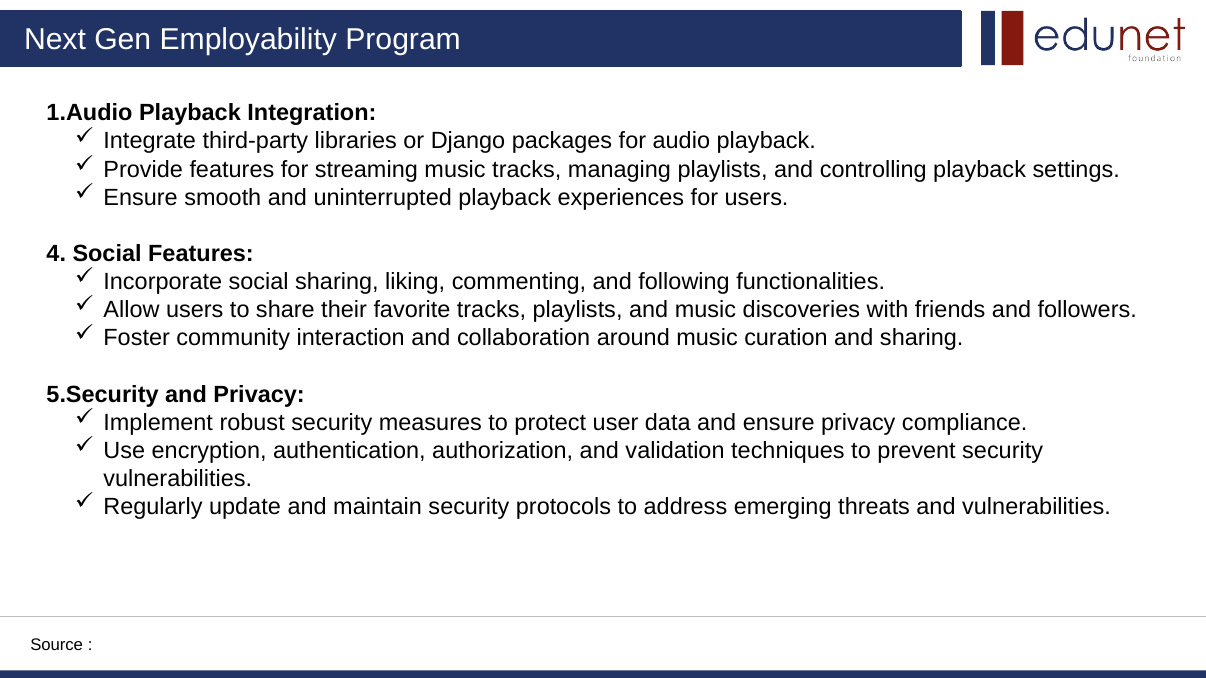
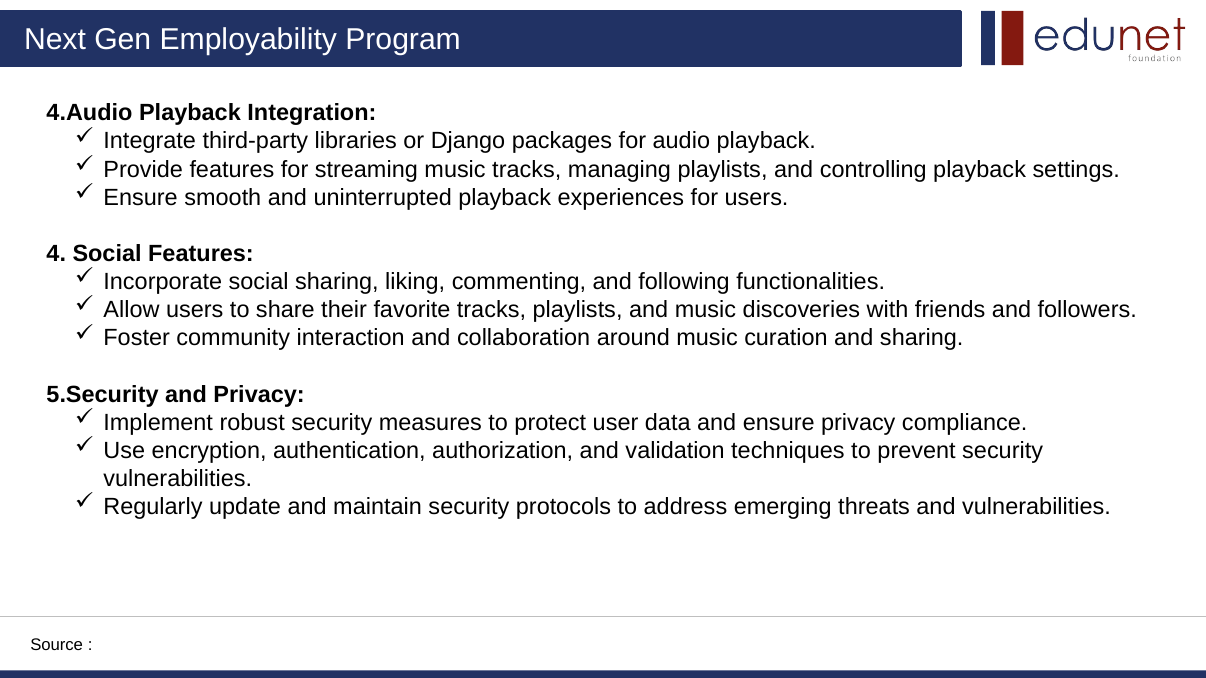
1.Audio: 1.Audio -> 4.Audio
